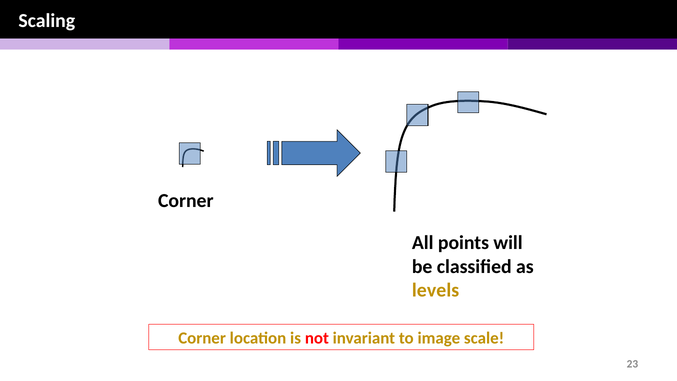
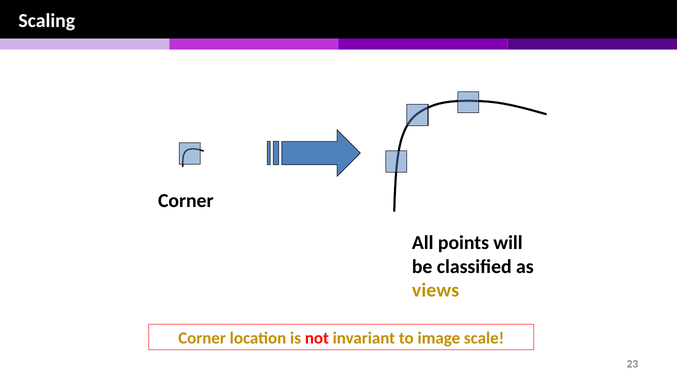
levels: levels -> views
